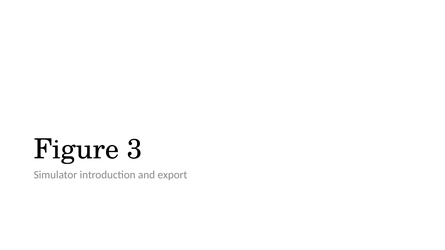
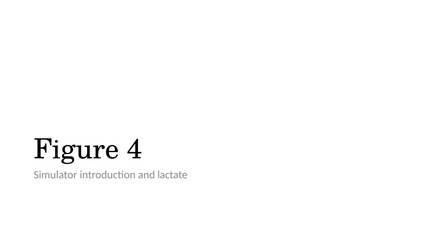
3: 3 -> 4
export: export -> lactate
